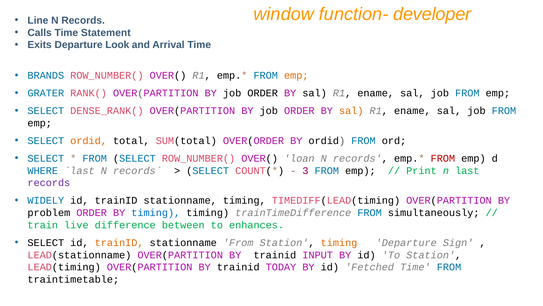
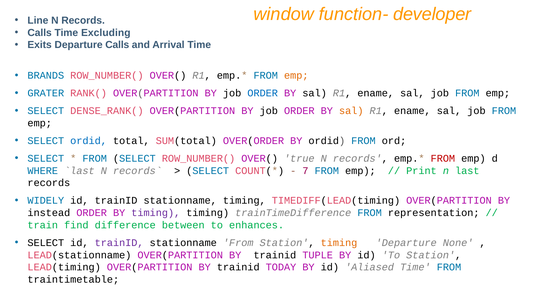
Statement: Statement -> Excluding
Departure Look: Look -> Calls
ORDER at (263, 93) colour: black -> blue
ordid at (89, 141) colour: orange -> blue
loan: loan -> true
3: 3 -> 7
records at (49, 183) colour: purple -> black
problem: problem -> instead
timing at (156, 212) colour: blue -> purple
simultaneously: simultaneously -> representation
live: live -> find
trainID at (119, 242) colour: orange -> purple
Sign: Sign -> None
INPUT: INPUT -> TUPLE
Fetched: Fetched -> Aliased
